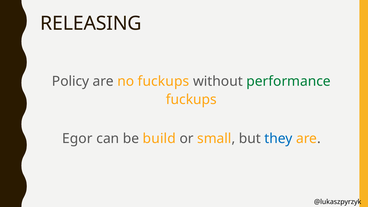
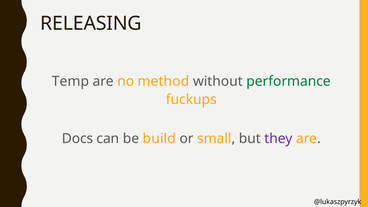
Policy: Policy -> Temp
no fuckups: fuckups -> method
Egor: Egor -> Docs
they colour: blue -> purple
